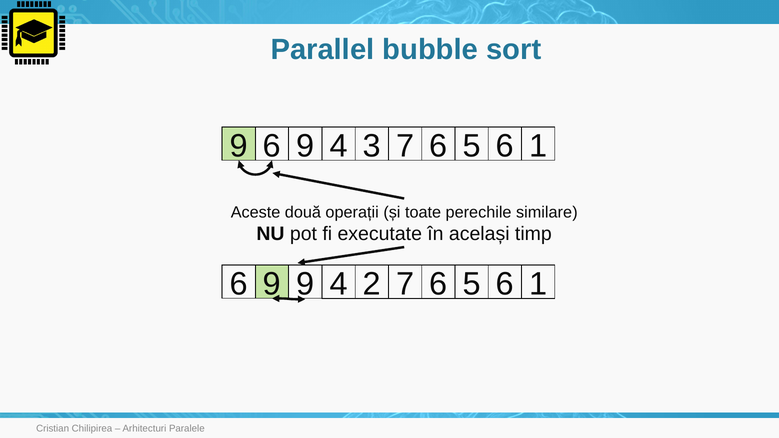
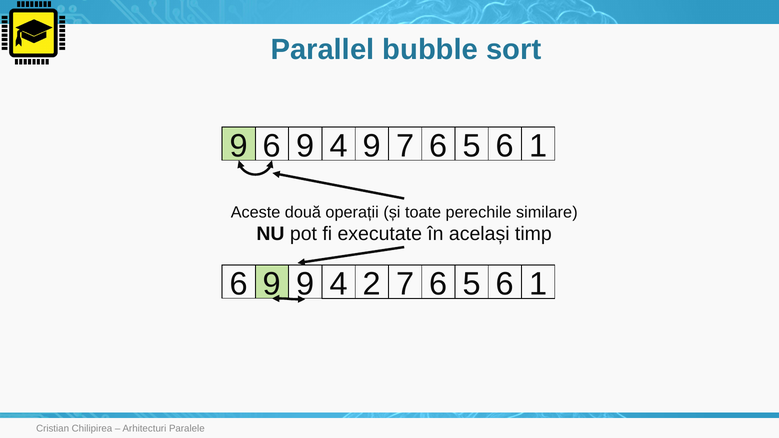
4 3: 3 -> 9
